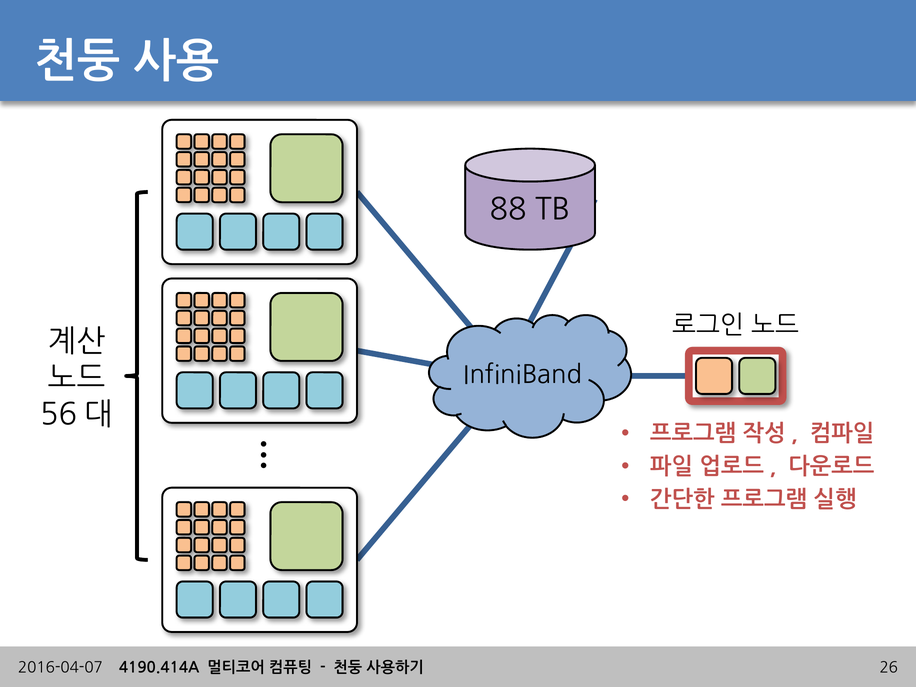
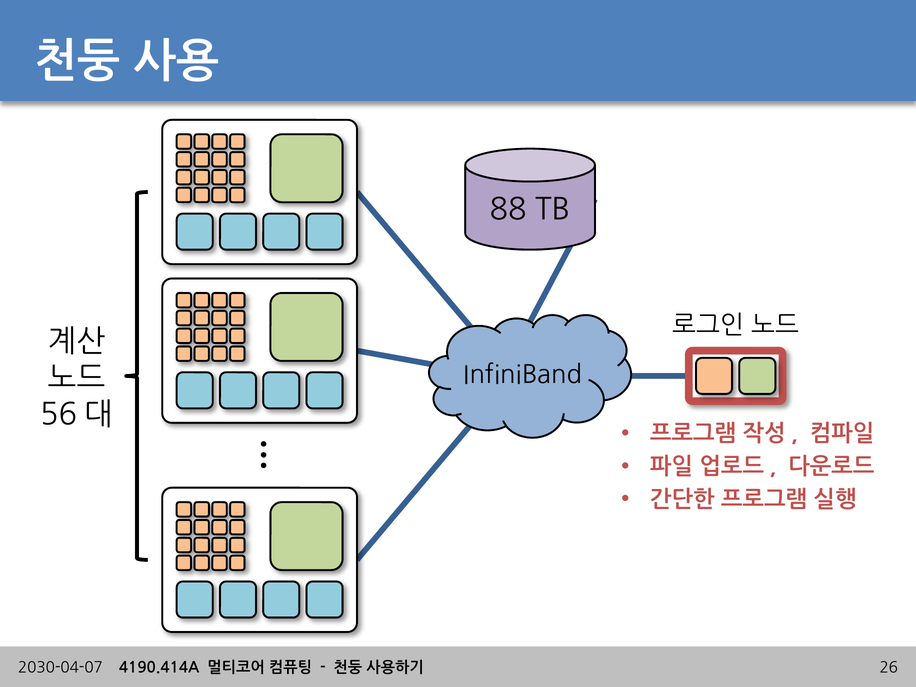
2016-04-07: 2016-04-07 -> 2030-04-07
